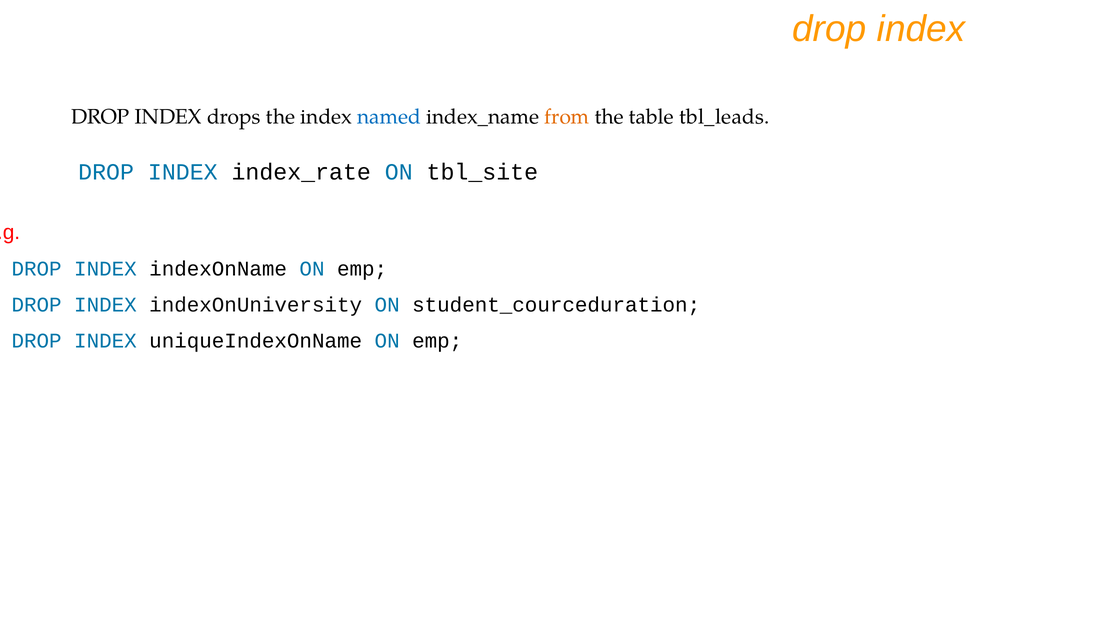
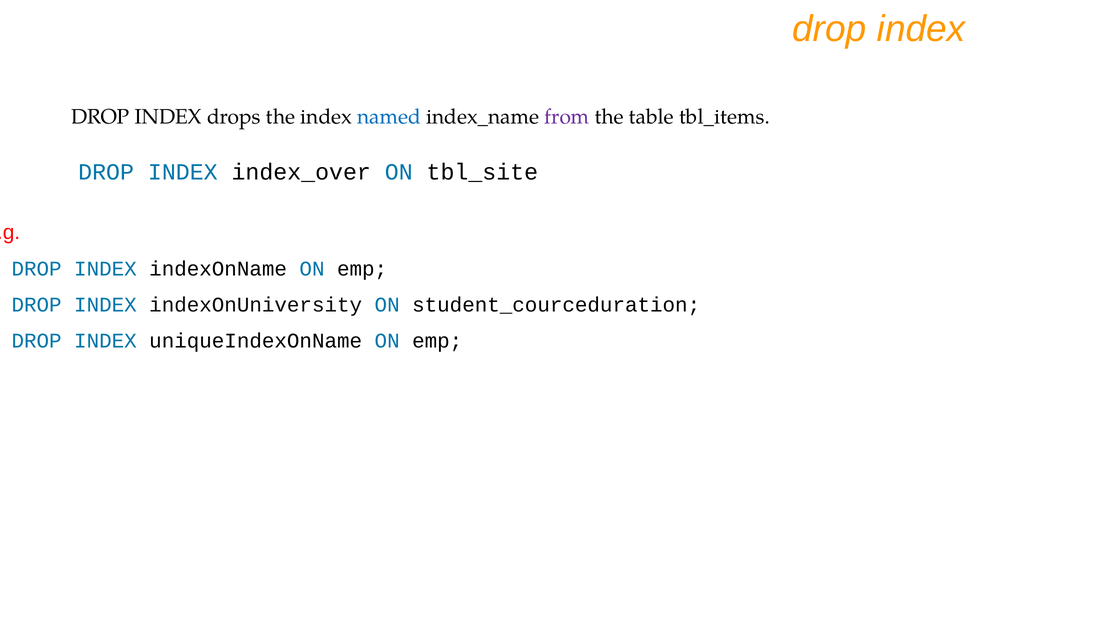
from colour: orange -> purple
tbl_leads: tbl_leads -> tbl_items
index_rate: index_rate -> index_over
